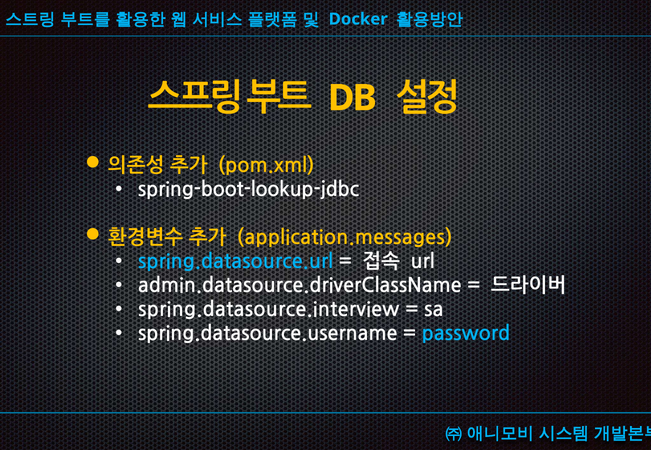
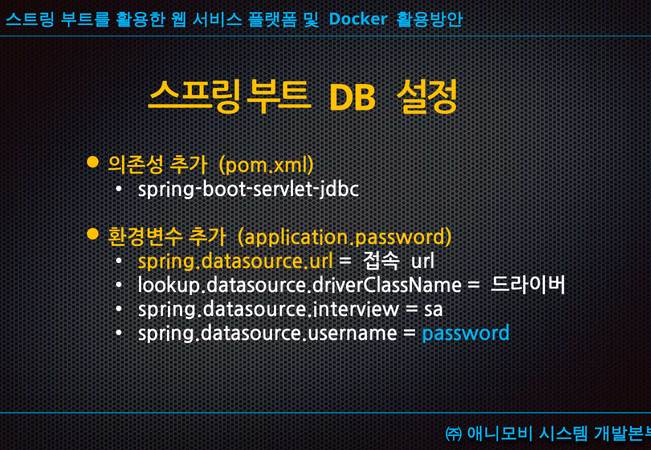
spring-boot-lookup-jdbc: spring-boot-lookup-jdbc -> spring-boot-servlet-jdbc
application.messages: application.messages -> application.password
spring.datasource.url colour: light blue -> yellow
admin.datasource.driverClassName: admin.datasource.driverClassName -> lookup.datasource.driverClassName
